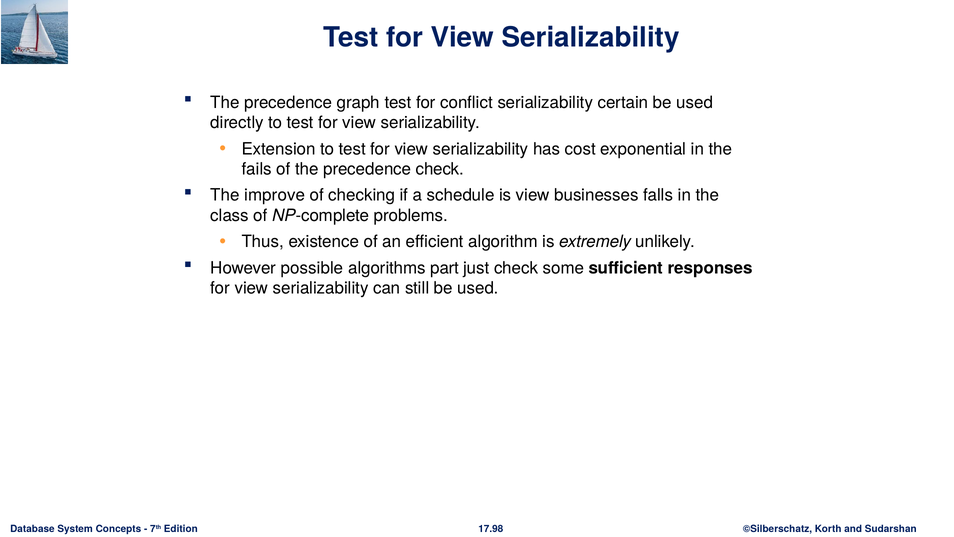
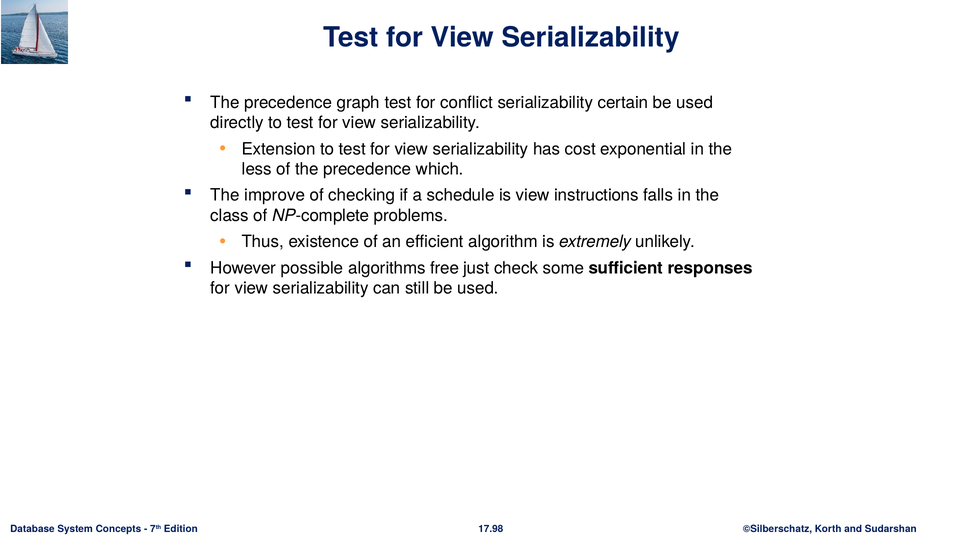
fails: fails -> less
precedence check: check -> which
businesses: businesses -> instructions
part: part -> free
